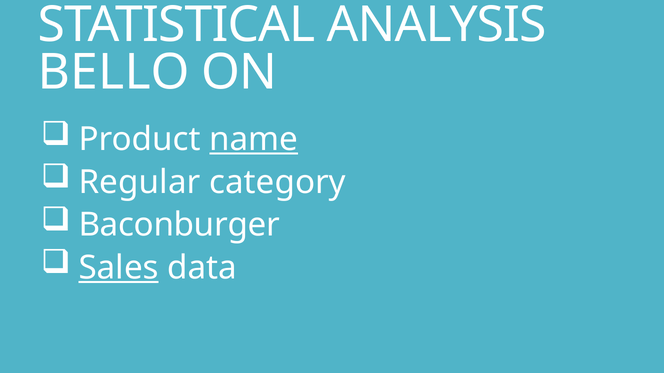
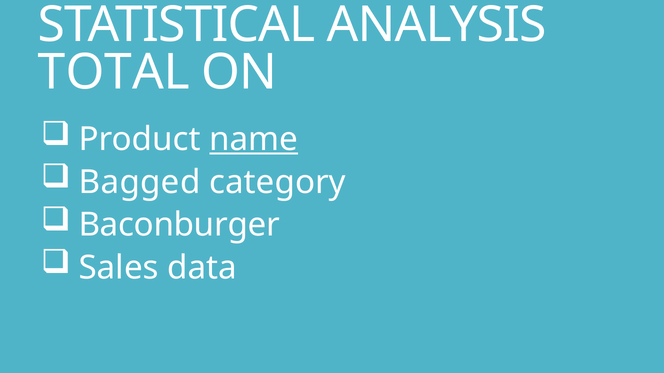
BELLO: BELLO -> TOTAL
Regular: Regular -> Bagged
Sales underline: present -> none
